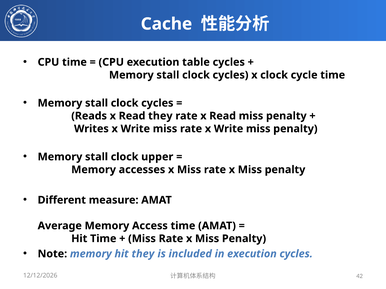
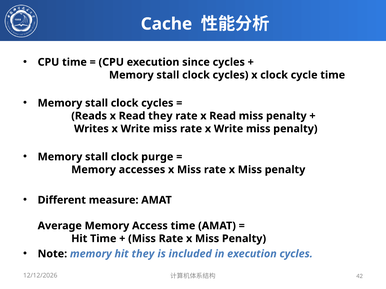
table: table -> since
upper: upper -> purge
